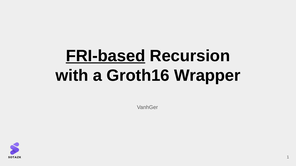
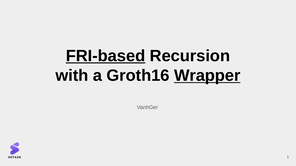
Wrapper underline: none -> present
